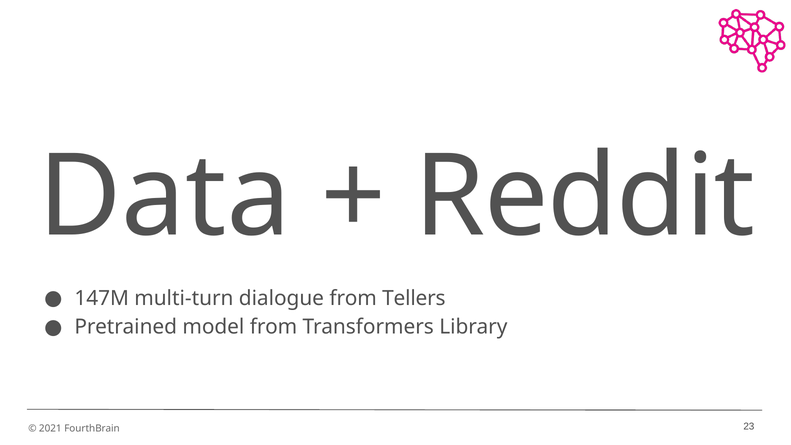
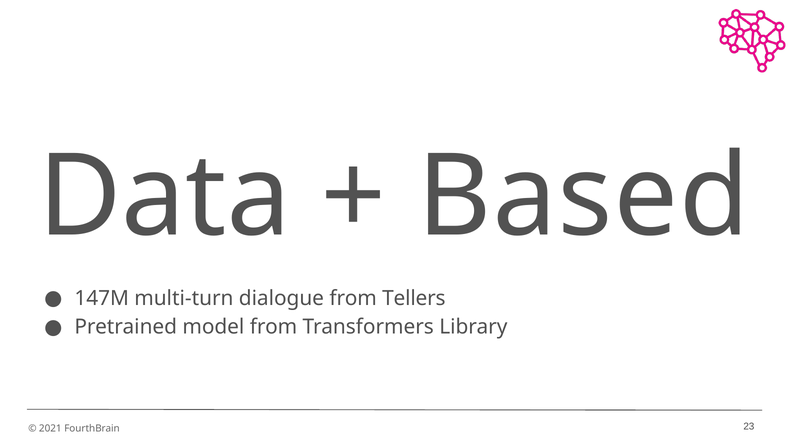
Reddit: Reddit -> Based
